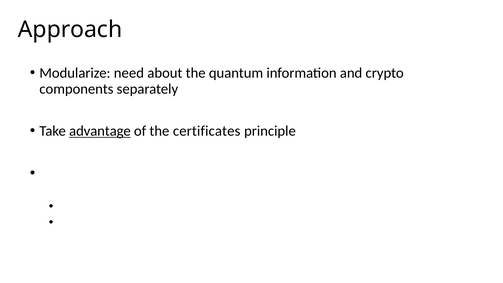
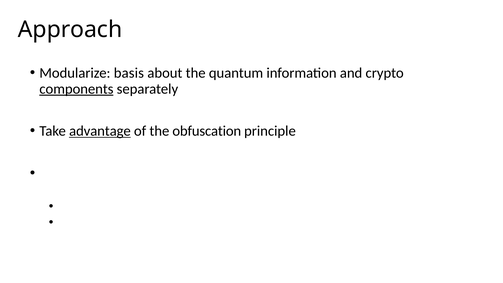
need: need -> basis
components underline: none -> present
certificates: certificates -> obfuscation
